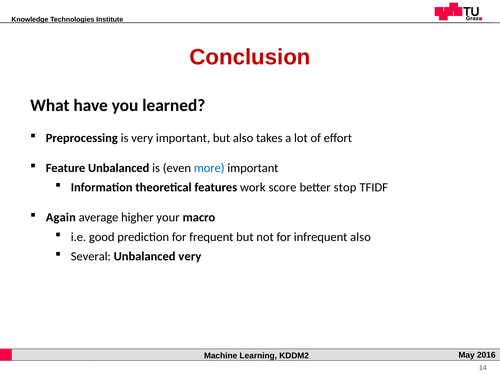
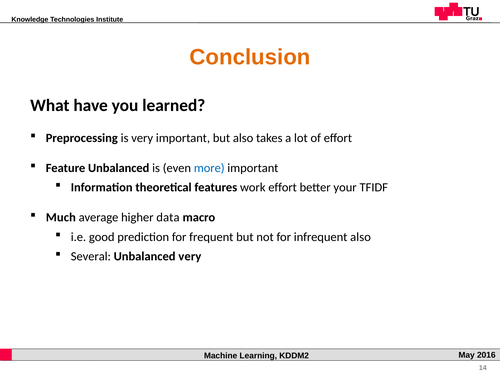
Conclusion colour: red -> orange
work score: score -> effort
stop: stop -> your
Again: Again -> Much
your: your -> data
